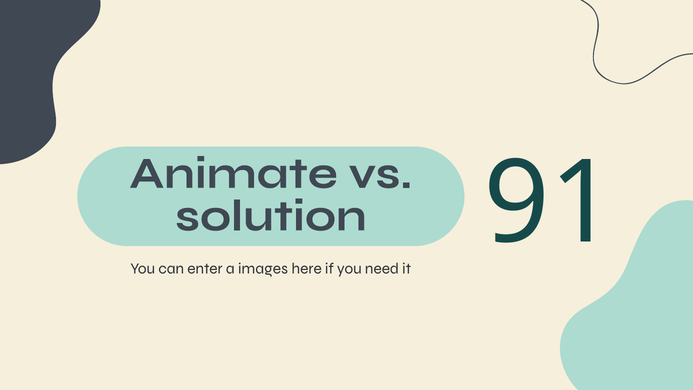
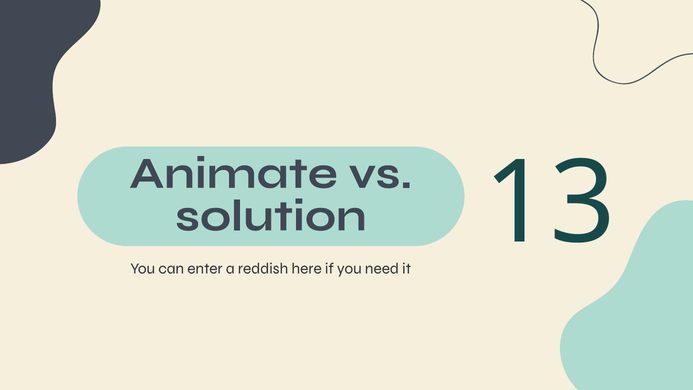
images: images -> reddish
91: 91 -> 13
